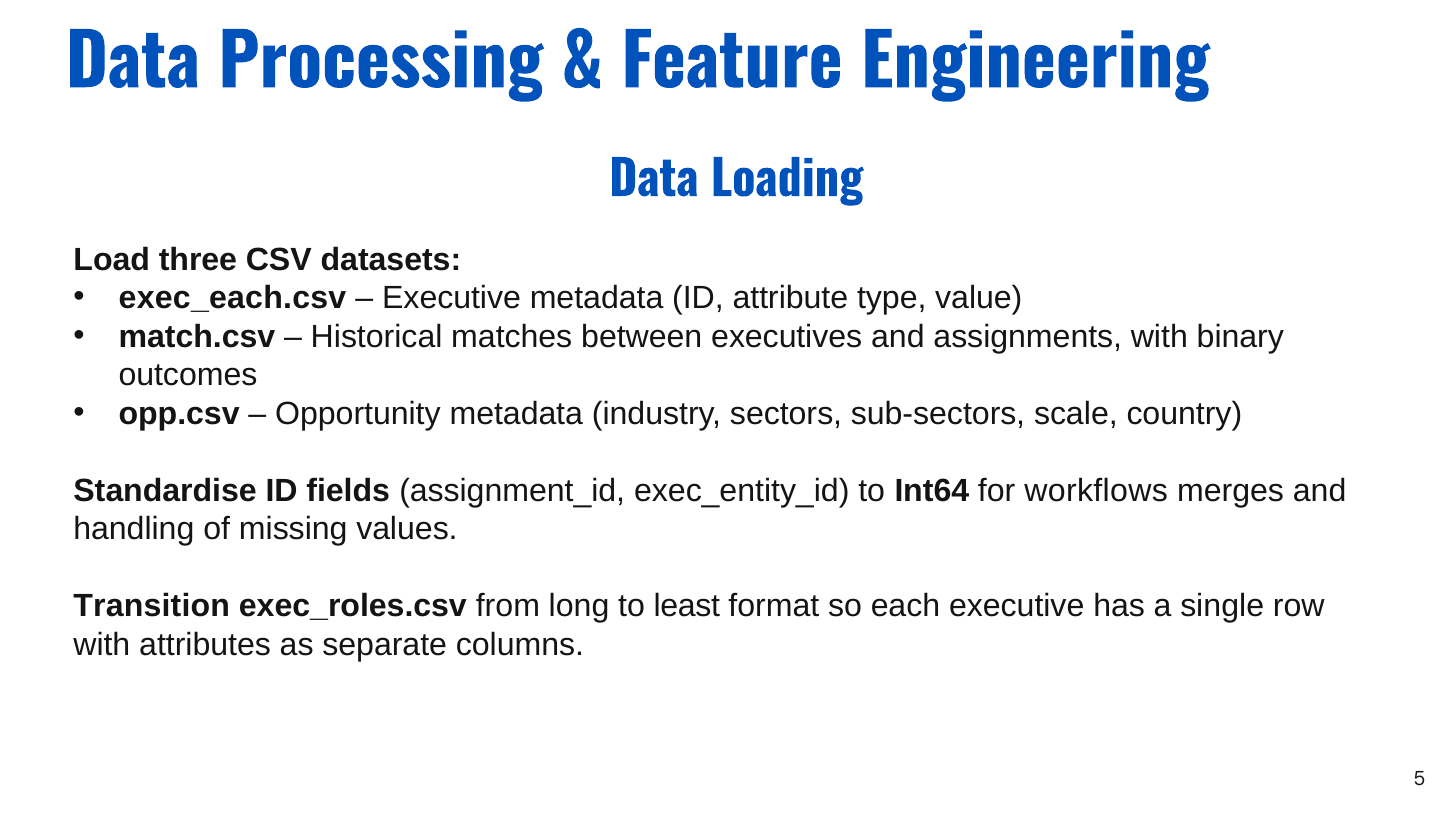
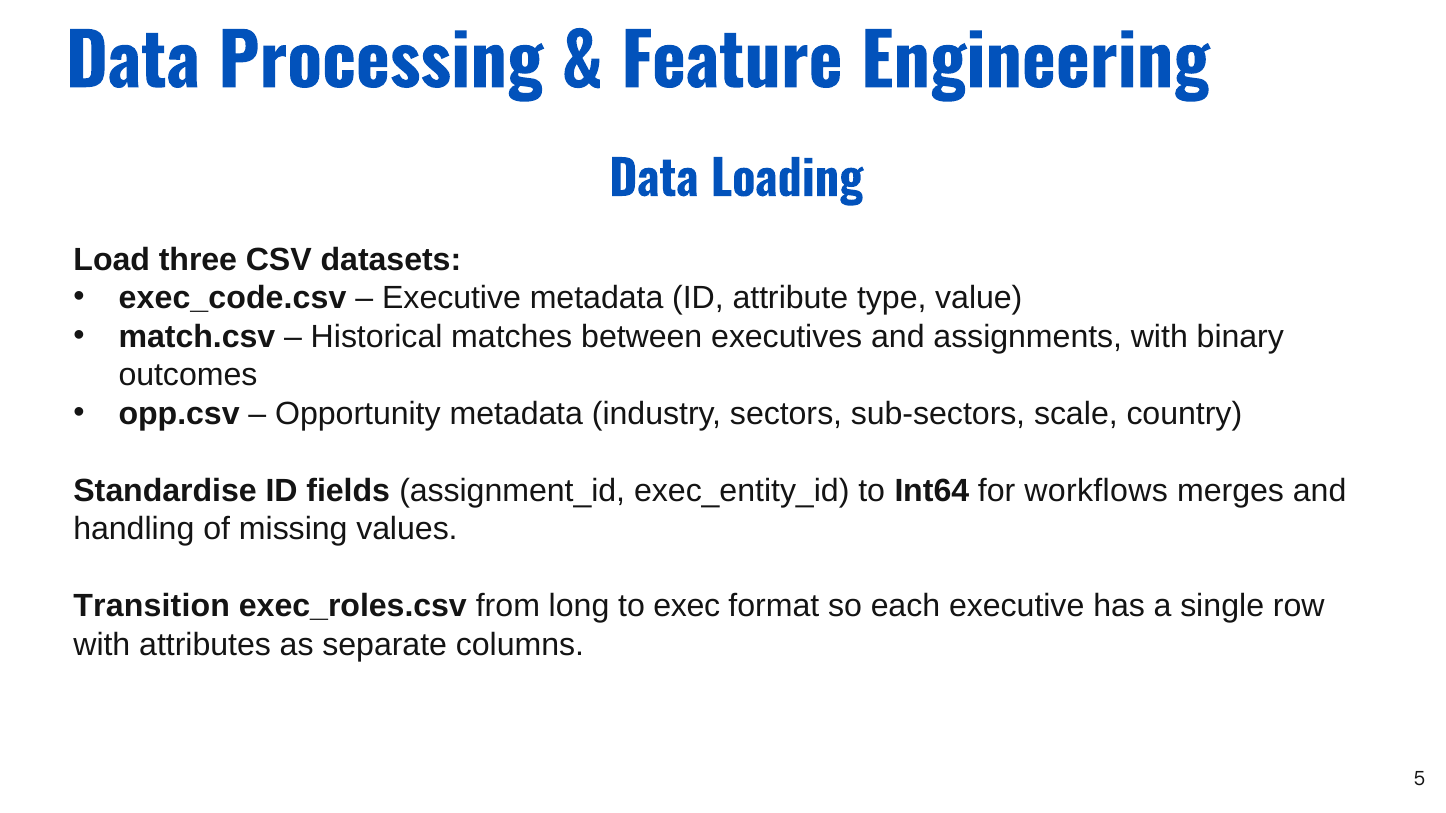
exec_each.csv: exec_each.csv -> exec_code.csv
least: least -> exec
